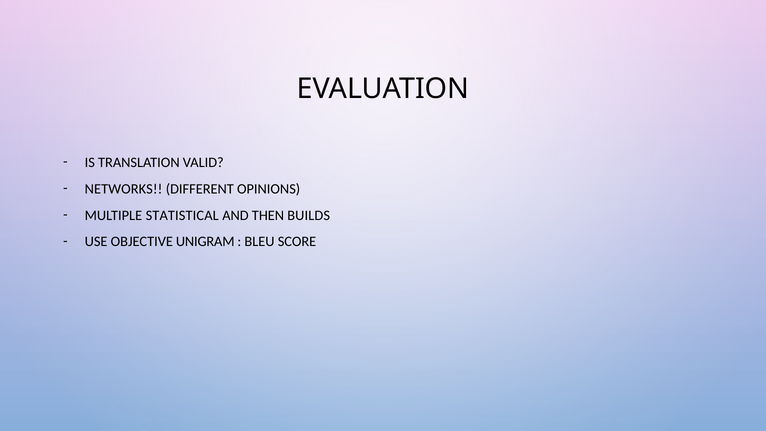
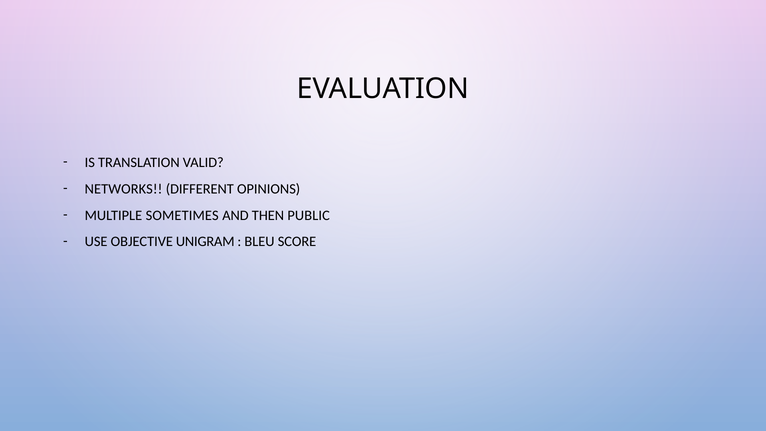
STATISTICAL: STATISTICAL -> SOMETIMES
BUILDS: BUILDS -> PUBLIC
